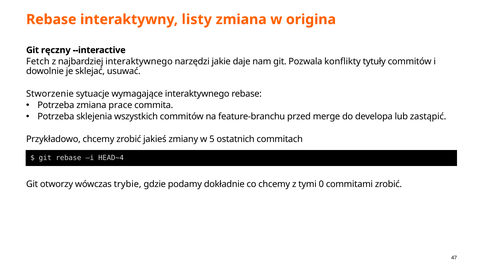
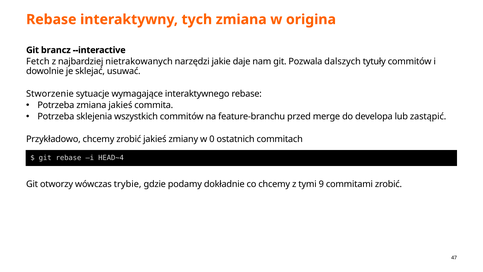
listy: listy -> tych
ręczny: ręczny -> brancz
najbardziej interaktywnego: interaktywnego -> nietrakowanych
konflikty: konflikty -> dalszych
zmiana prace: prace -> jakieś
5: 5 -> 0
0: 0 -> 9
